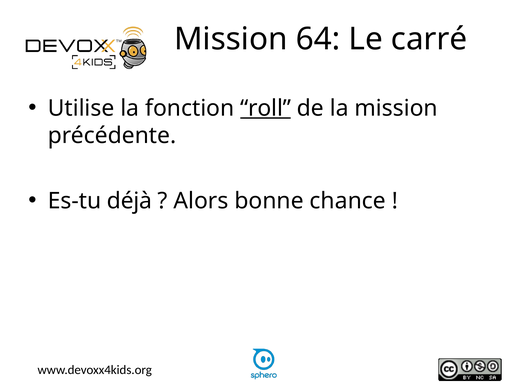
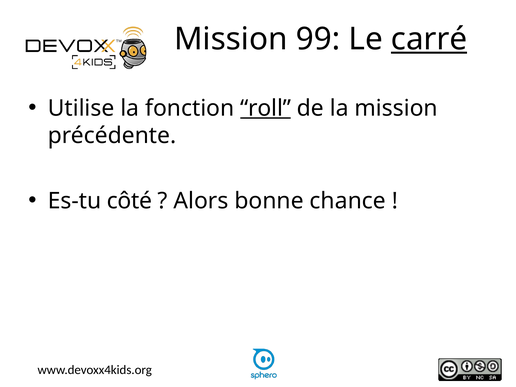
64: 64 -> 99
carré underline: none -> present
déjà: déjà -> côté
